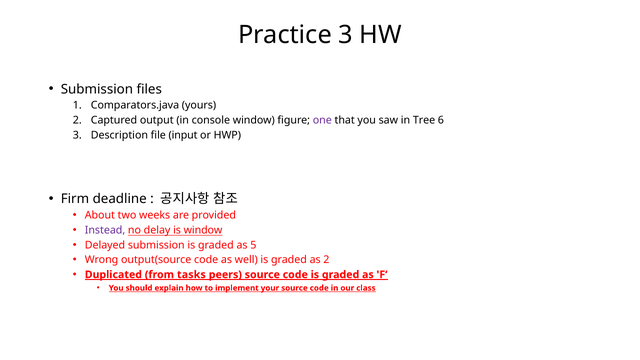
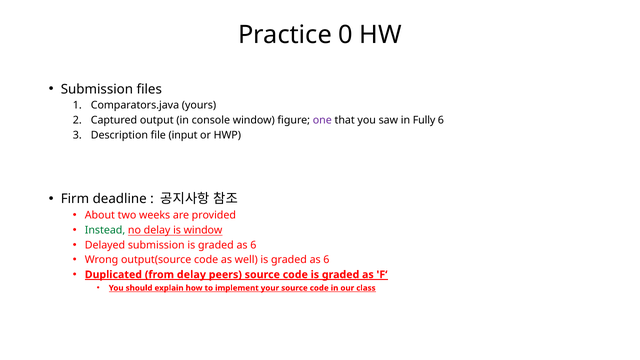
Practice 3: 3 -> 0
Tree: Tree -> Fully
Instead colour: purple -> green
5 at (253, 245): 5 -> 6
2 at (326, 260): 2 -> 6
from tasks: tasks -> delay
